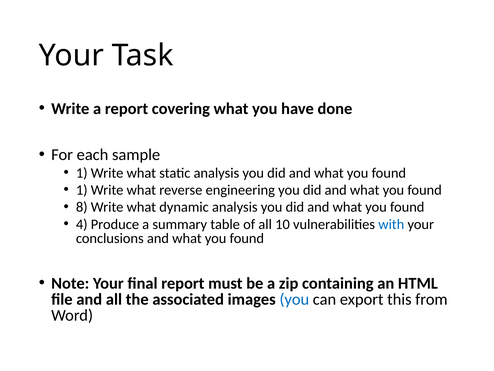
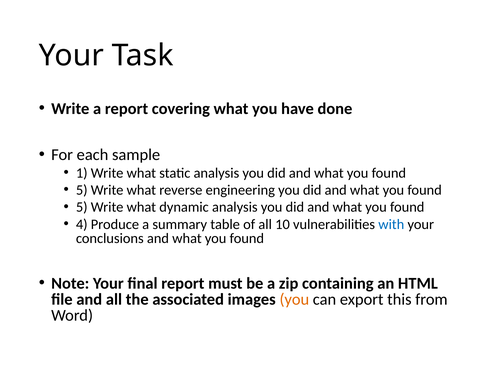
1 at (82, 190): 1 -> 5
8 at (82, 207): 8 -> 5
you at (294, 299) colour: blue -> orange
